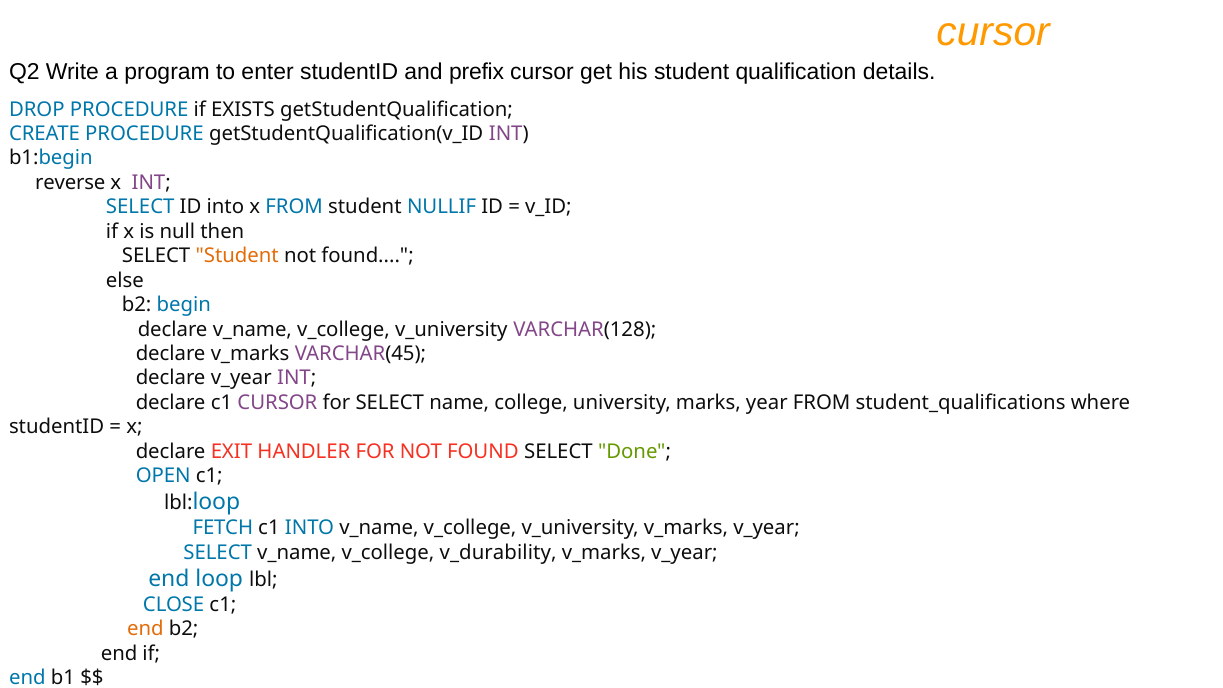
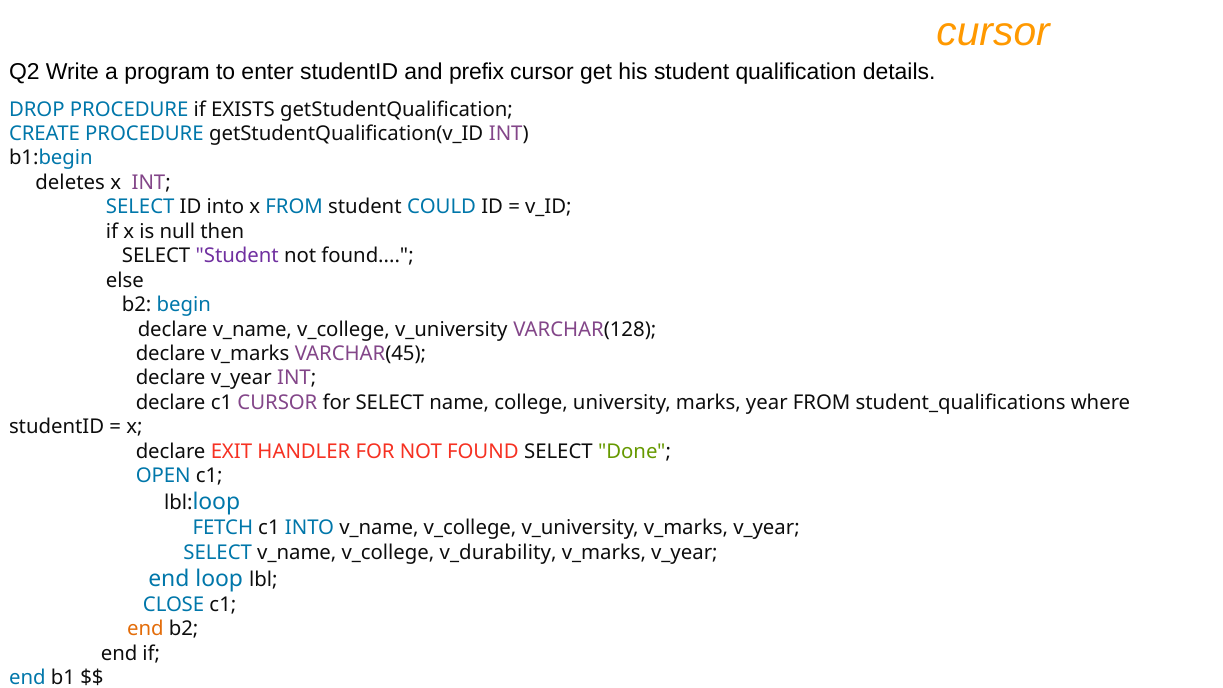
reverse: reverse -> deletes
NULLIF: NULLIF -> COULD
Student at (237, 256) colour: orange -> purple
